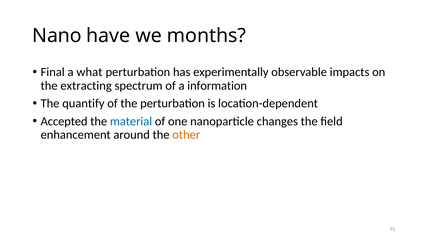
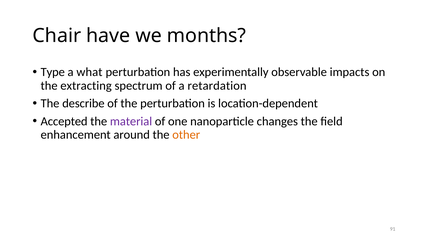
Nano: Nano -> Chair
Final: Final -> Type
information: information -> retardation
quantify: quantify -> describe
material colour: blue -> purple
